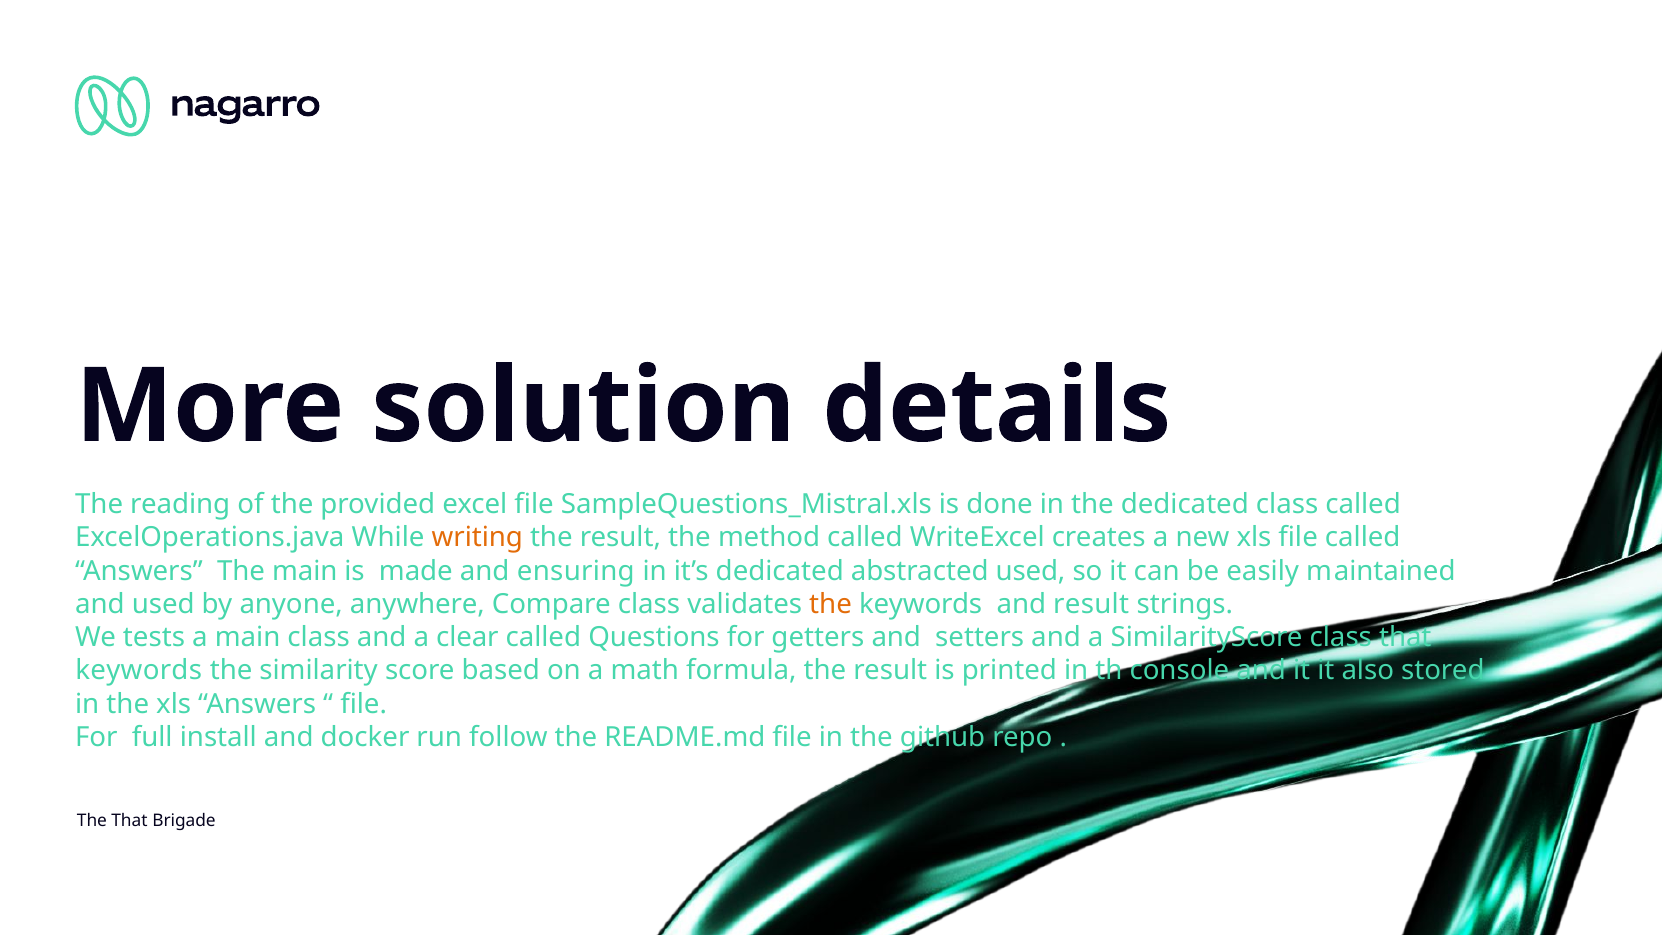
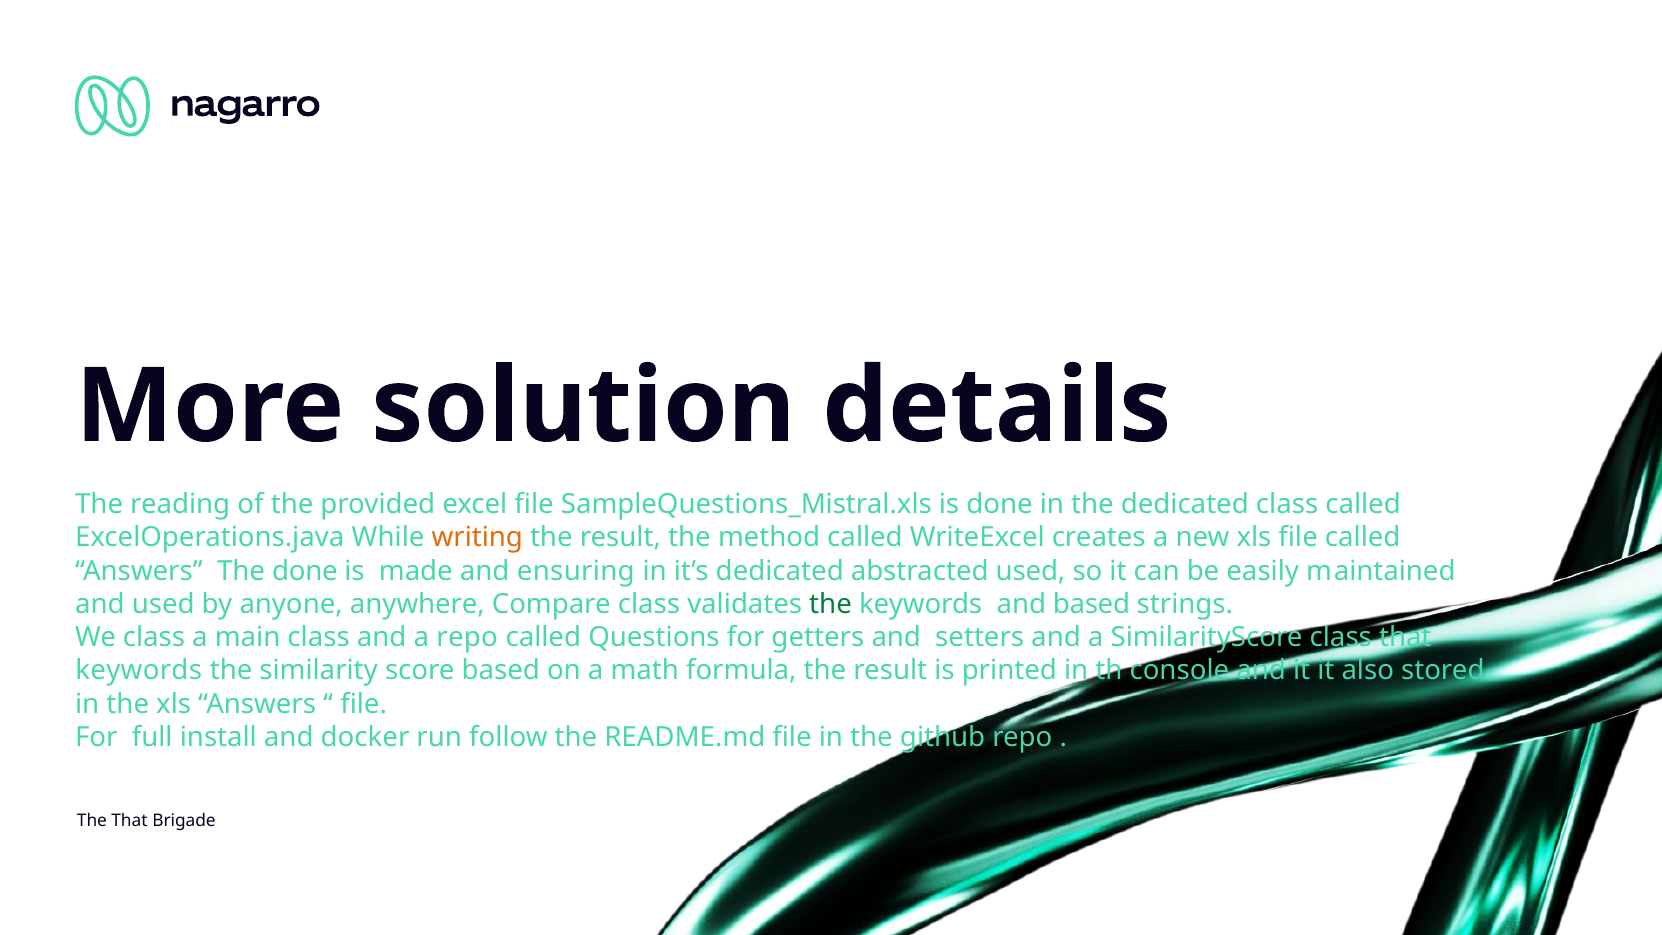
The main: main -> done
the at (831, 604) colour: orange -> green
and result: result -> based
We tests: tests -> class
a clear: clear -> repo
